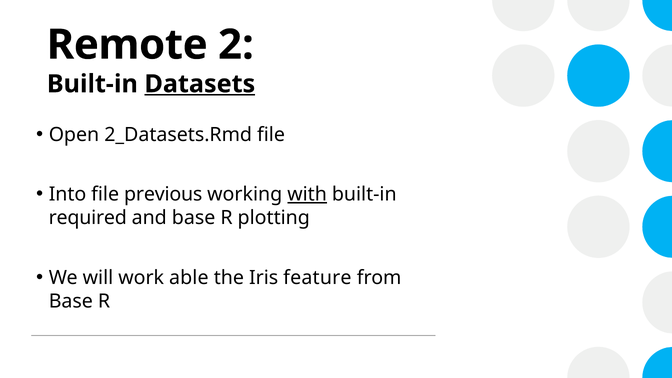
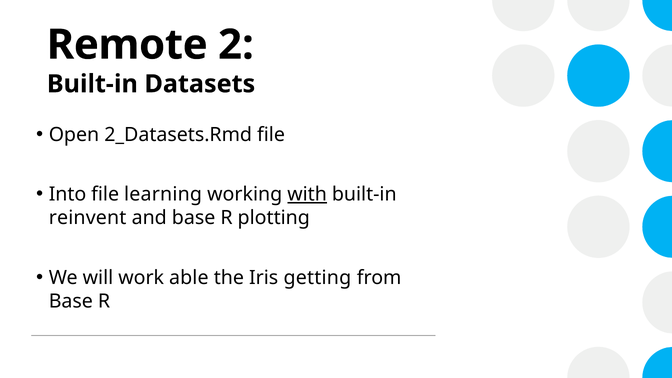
Datasets underline: present -> none
previous: previous -> learning
required: required -> reinvent
feature: feature -> getting
